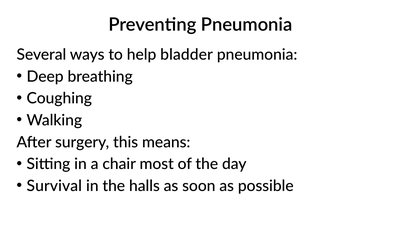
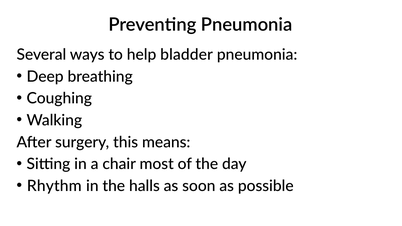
Survival: Survival -> Rhythm
